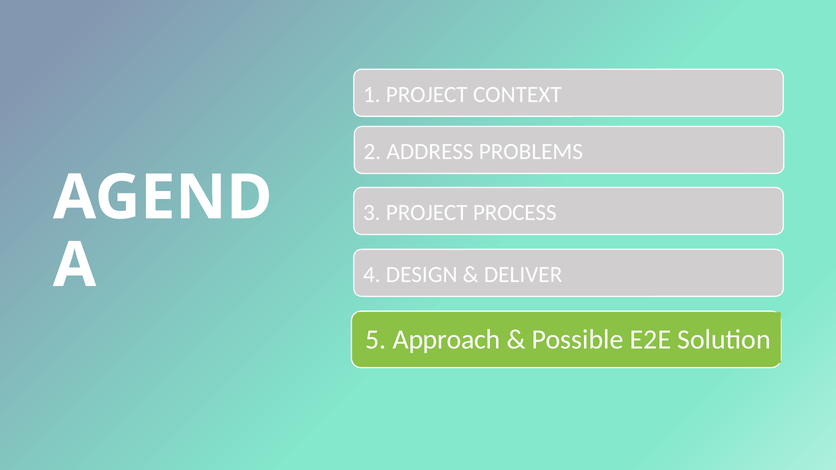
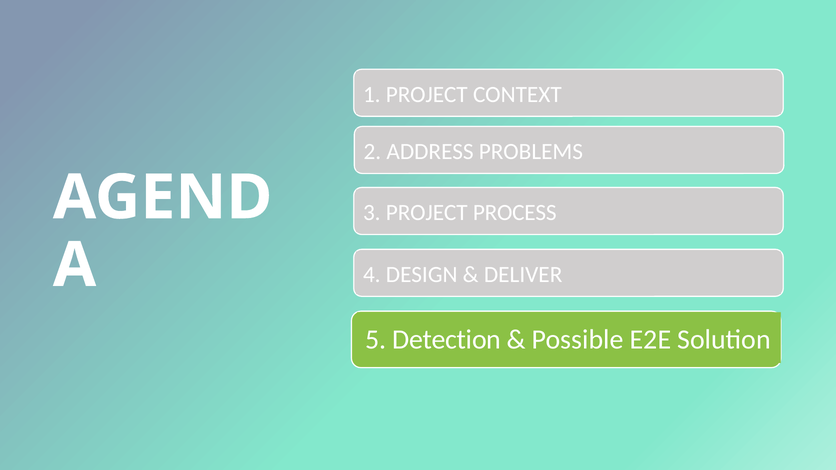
Approach: Approach -> Detection
